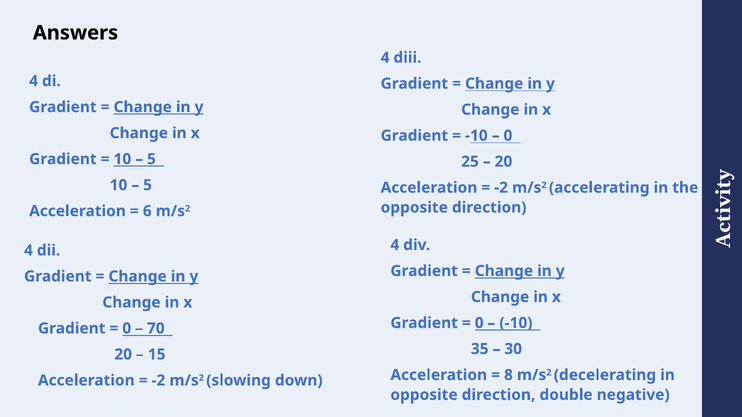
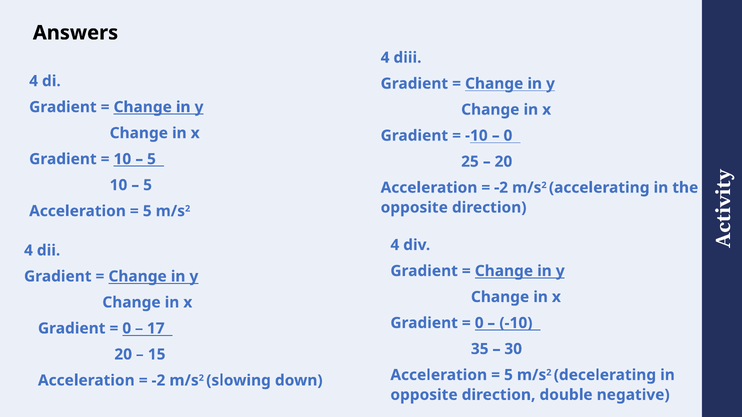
6 at (147, 211): 6 -> 5
70: 70 -> 17
8 at (508, 375): 8 -> 5
